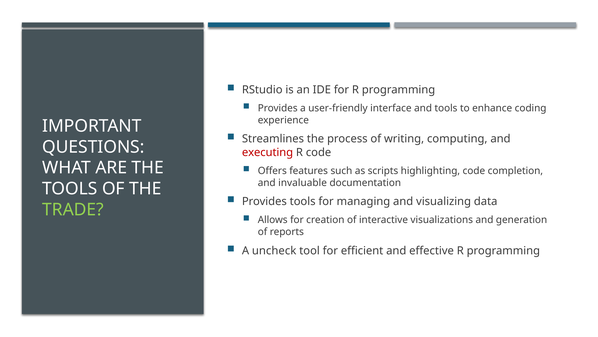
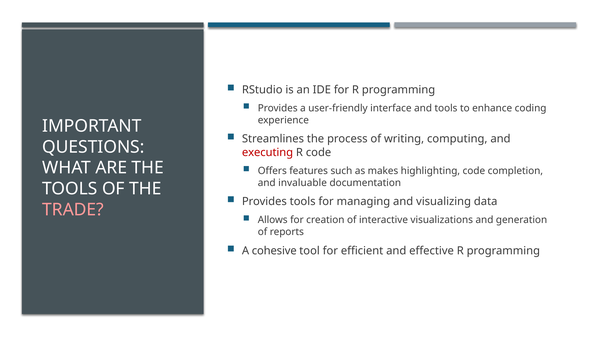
scripts: scripts -> makes
TRADE colour: light green -> pink
uncheck: uncheck -> cohesive
